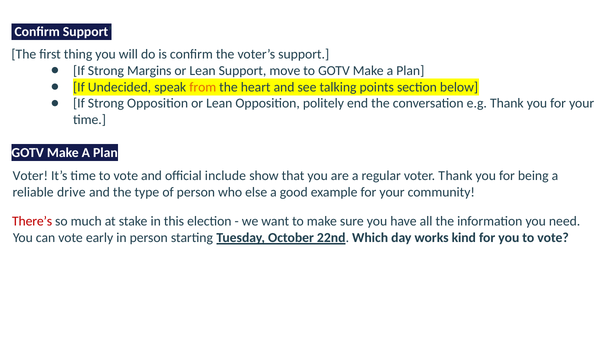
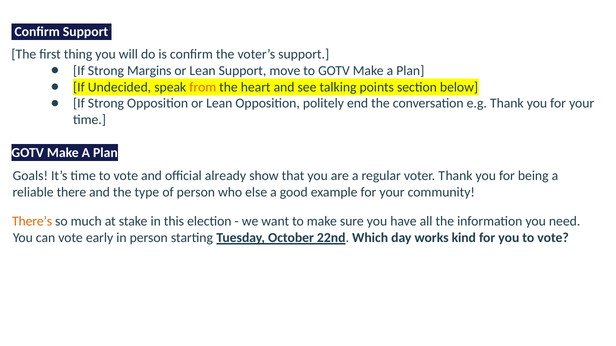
Voter at (30, 176): Voter -> Goals
include: include -> already
drive: drive -> there
There’s colour: red -> orange
